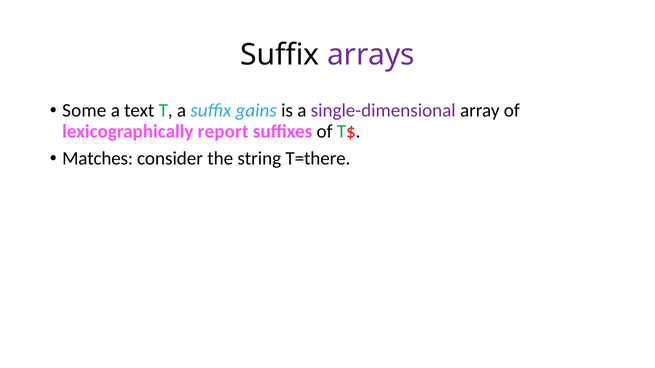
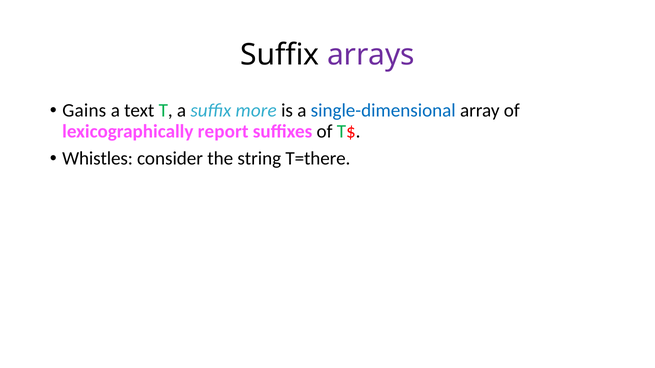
Some: Some -> Gains
gains: gains -> more
single-dimensional colour: purple -> blue
Matches: Matches -> Whistles
